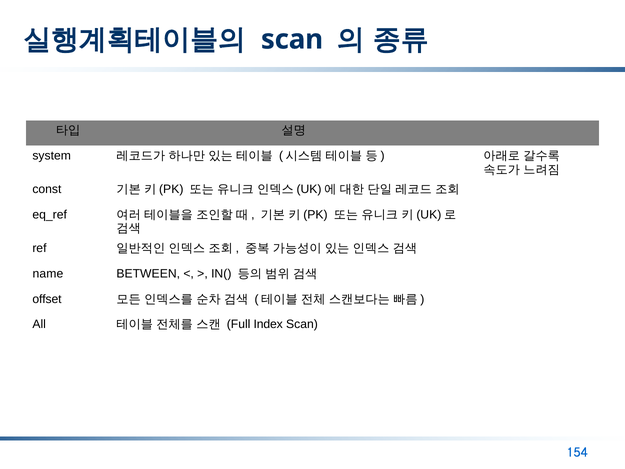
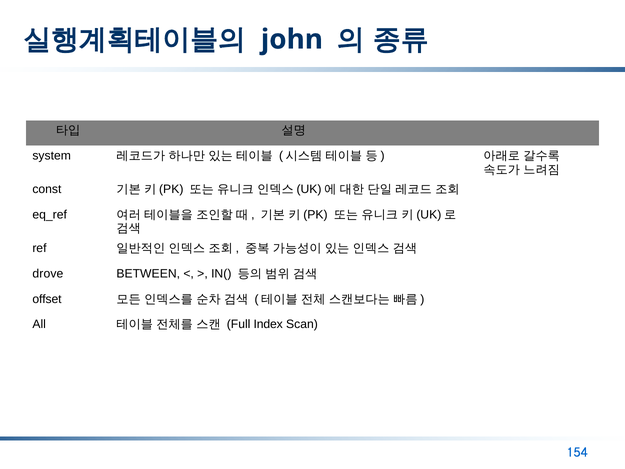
scan at (292, 39): scan -> john
name: name -> drove
